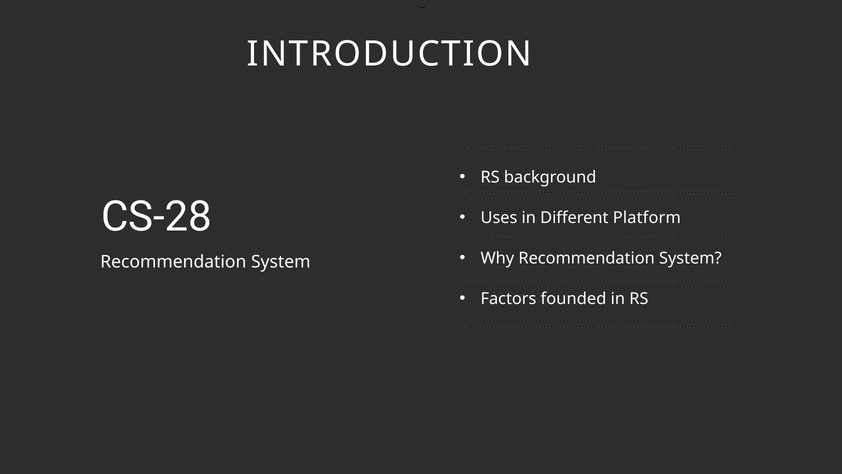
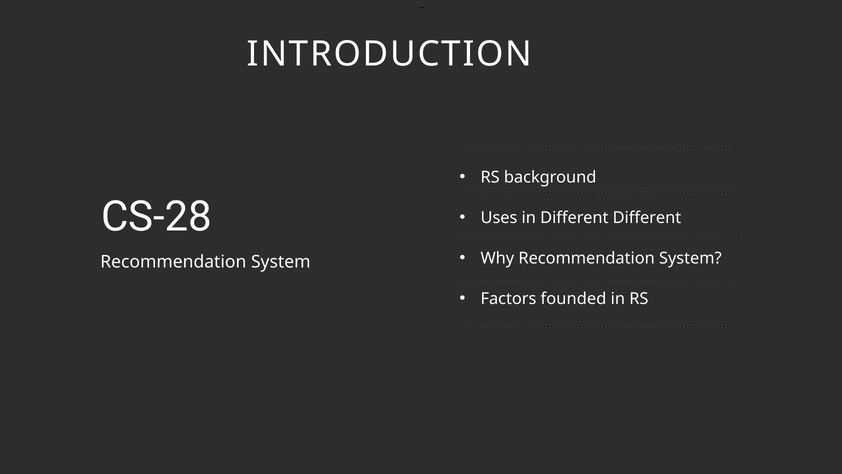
Different Platform: Platform -> Different
